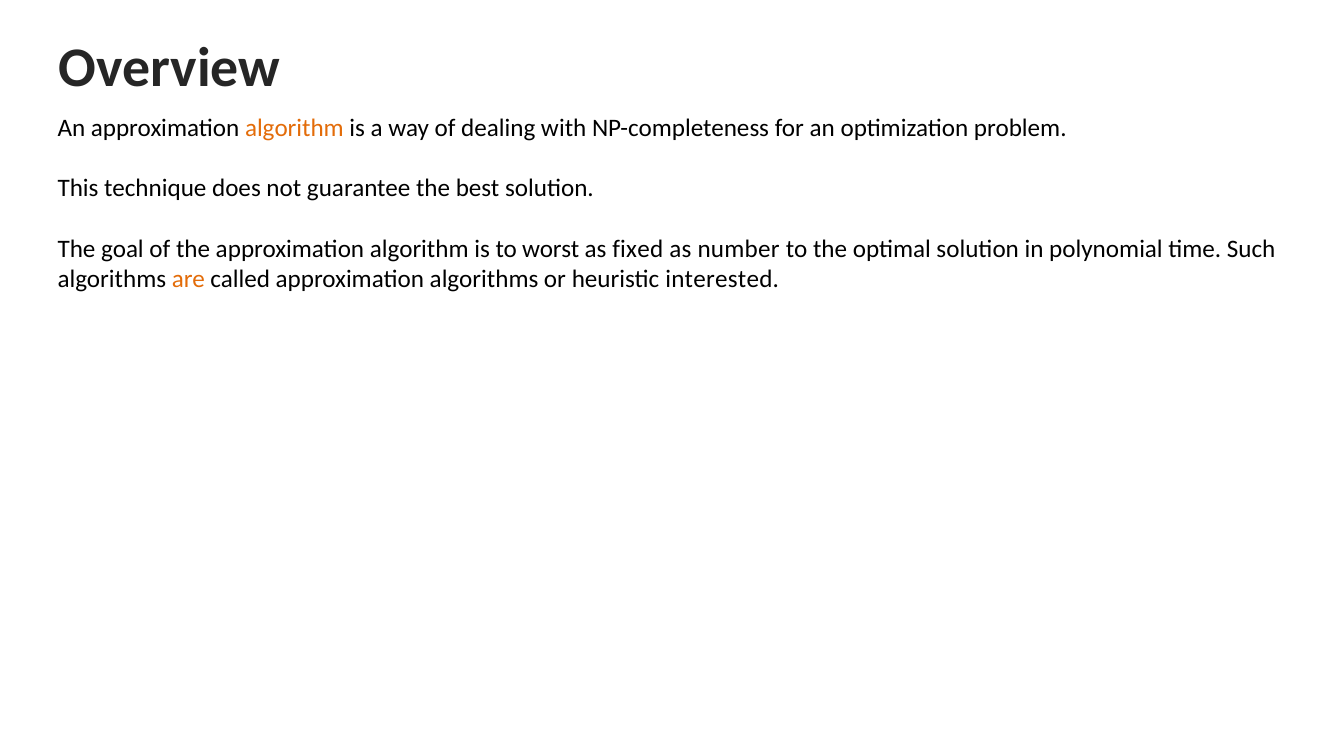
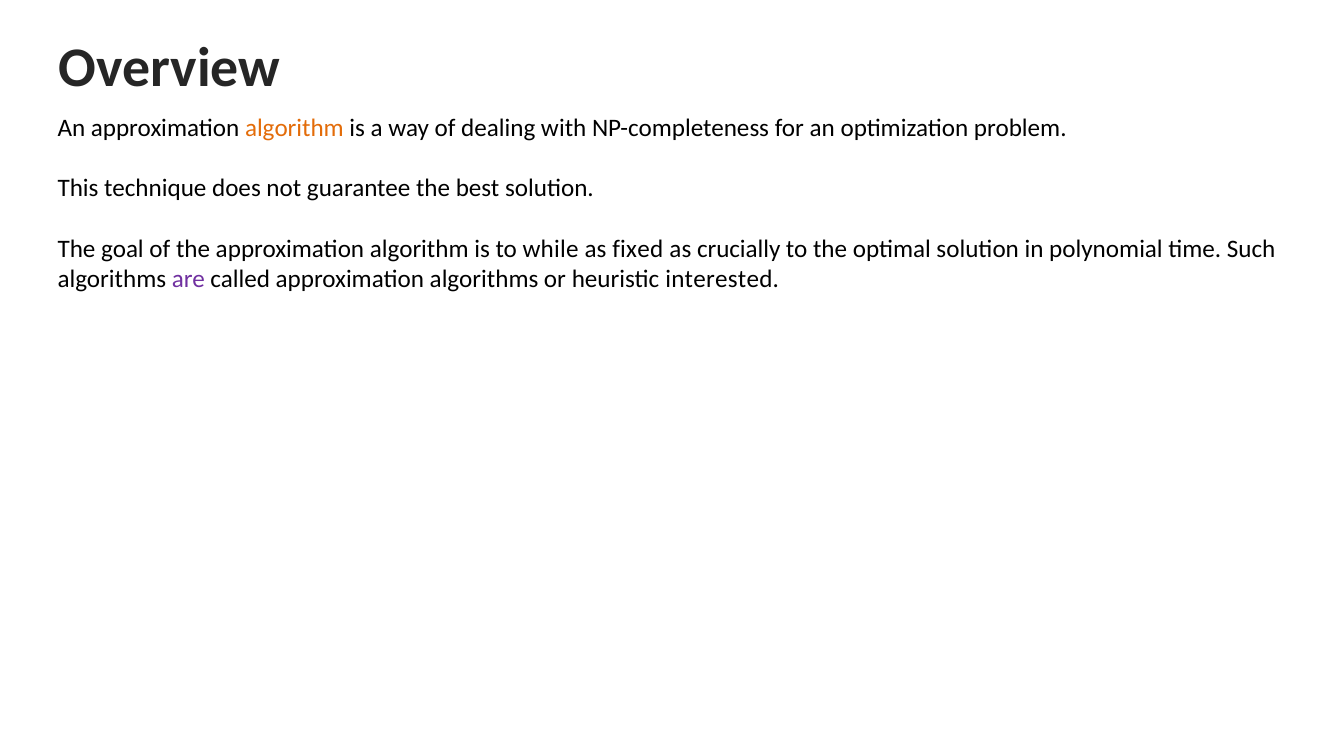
worst: worst -> while
number: number -> crucially
are colour: orange -> purple
